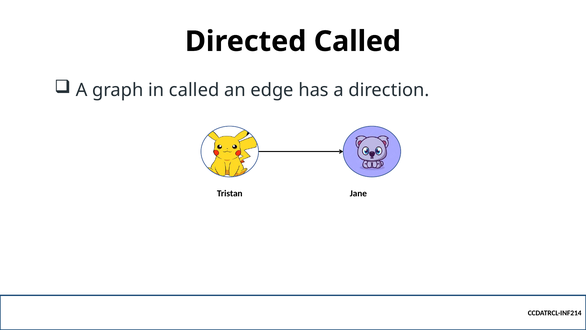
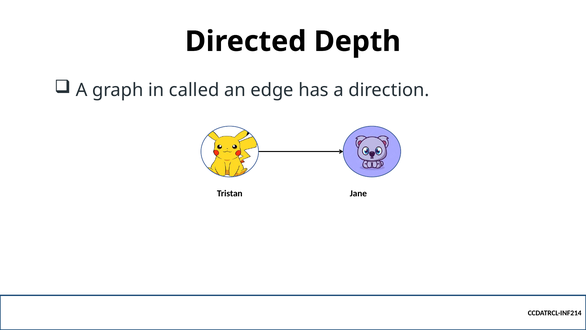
Directed Called: Called -> Depth
